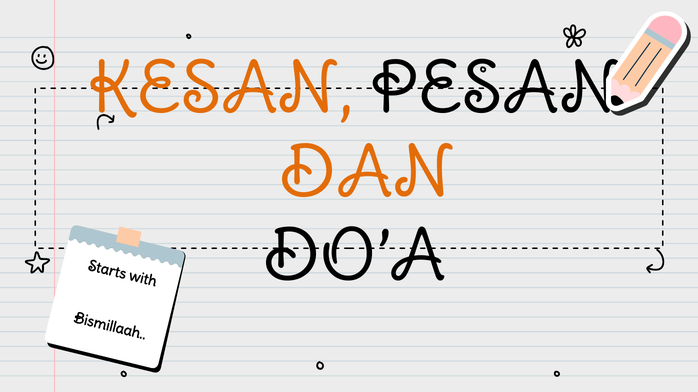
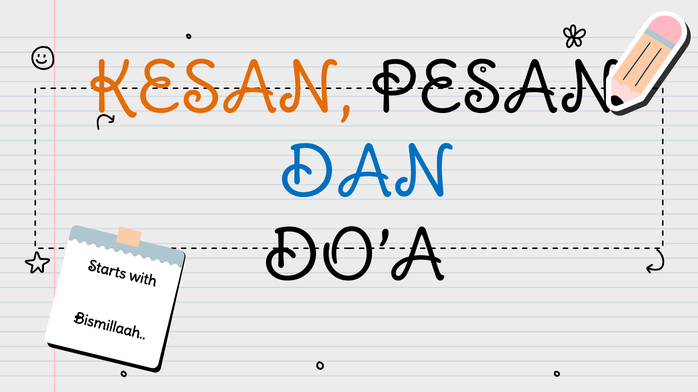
DAN colour: orange -> blue
